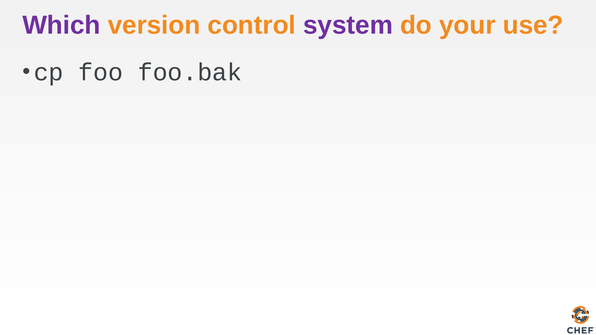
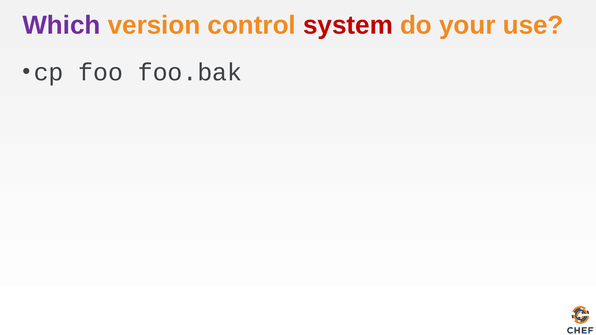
system colour: purple -> red
